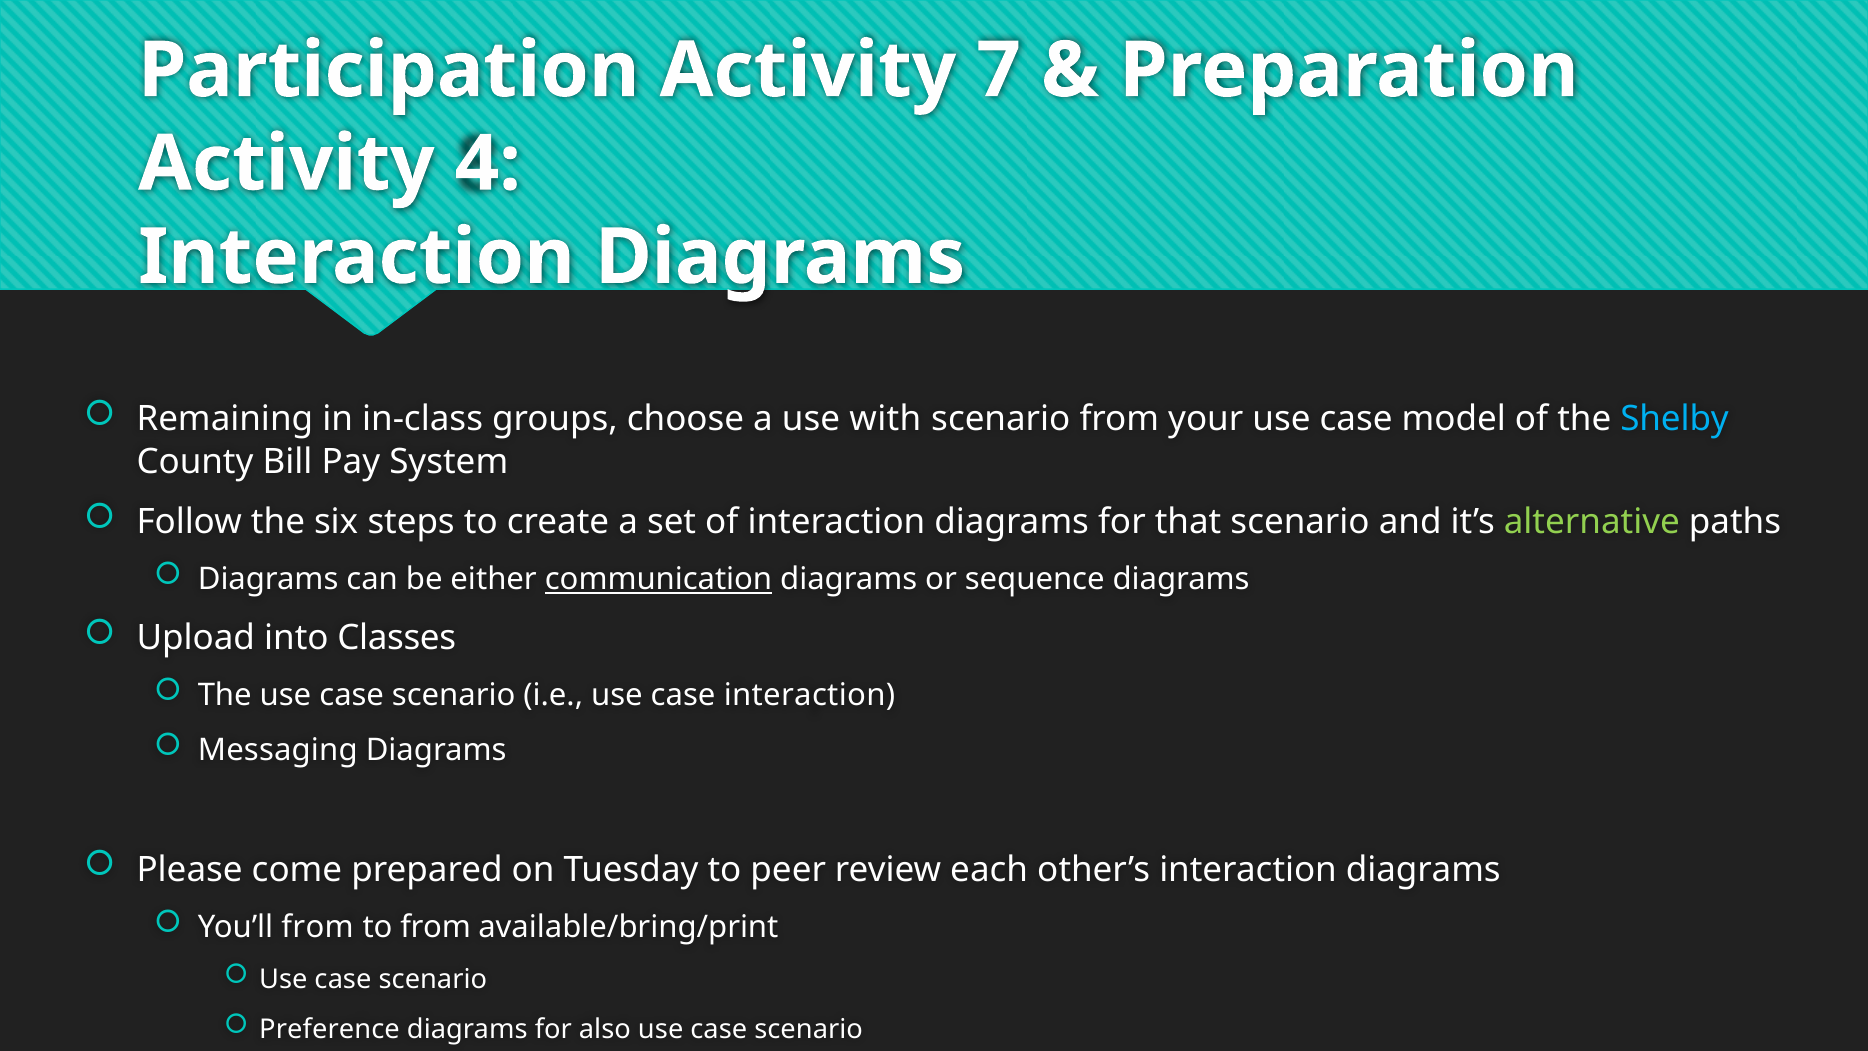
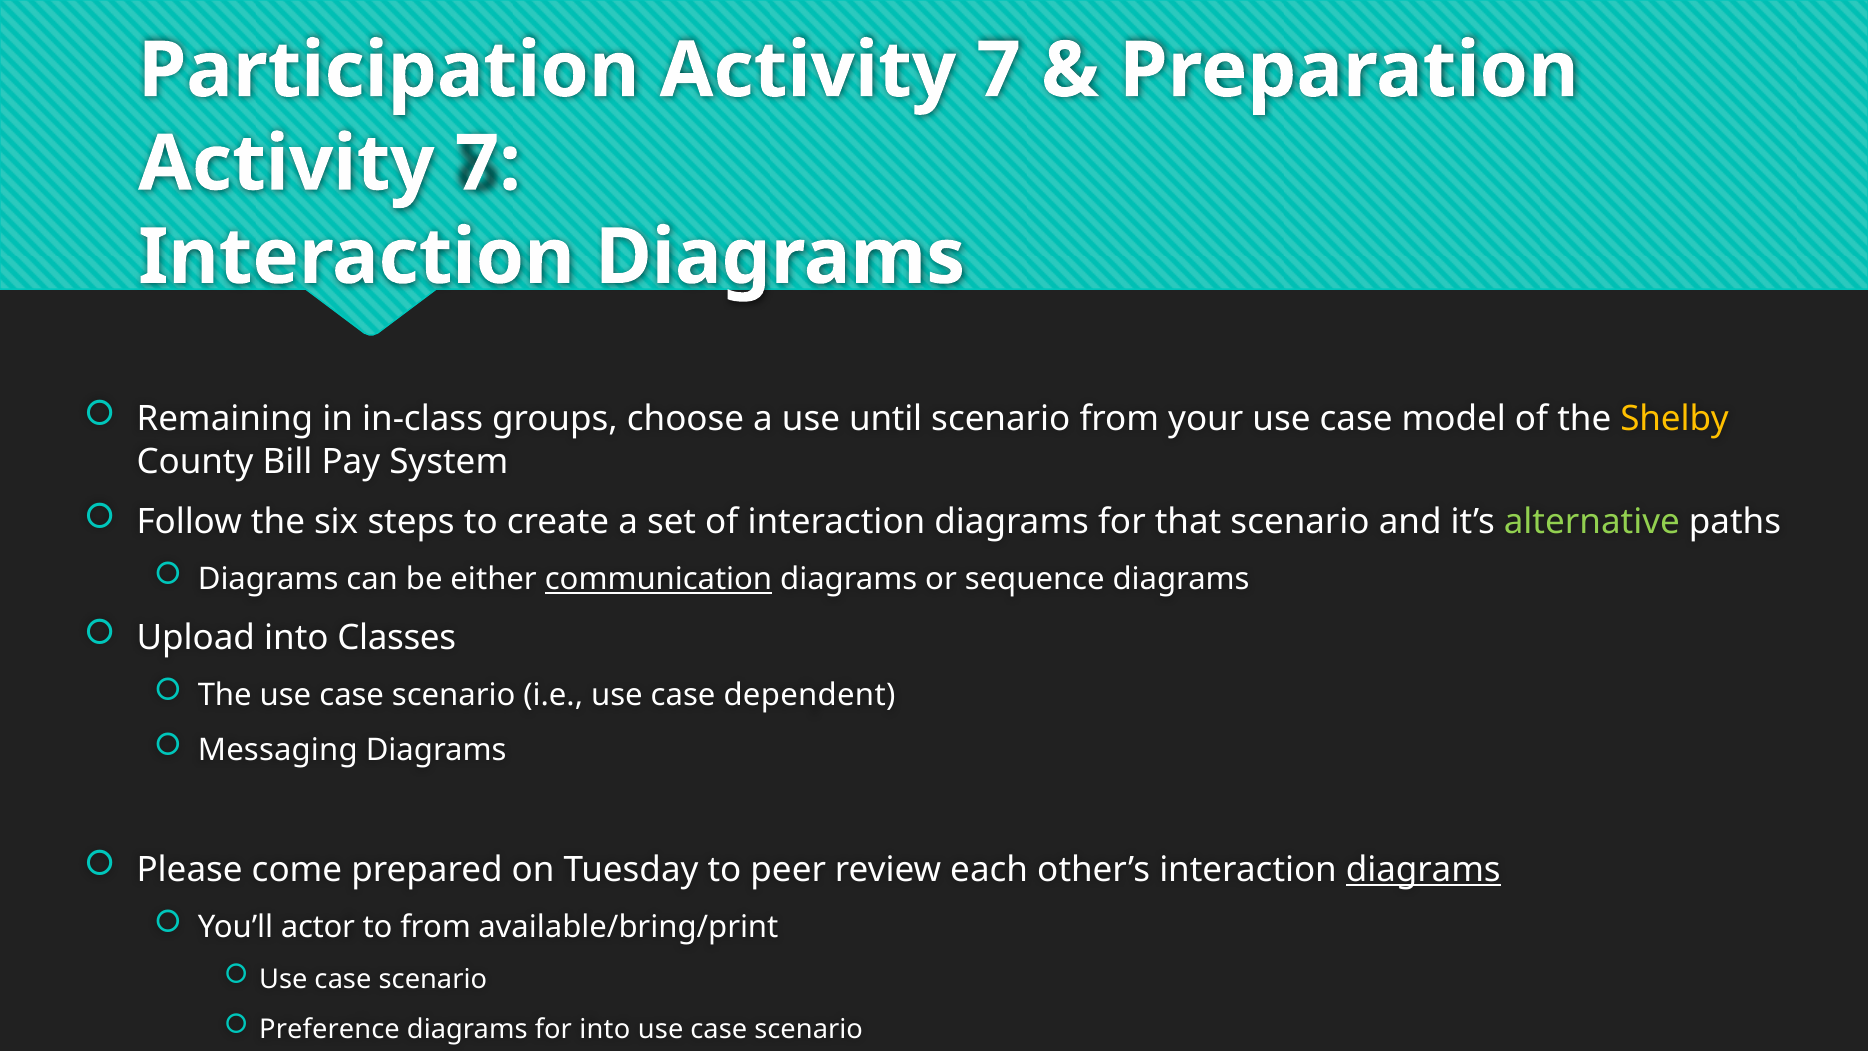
4 at (488, 164): 4 -> 7
with: with -> until
Shelby colour: light blue -> yellow
case interaction: interaction -> dependent
diagrams at (1423, 870) underline: none -> present
You’ll from: from -> actor
for also: also -> into
